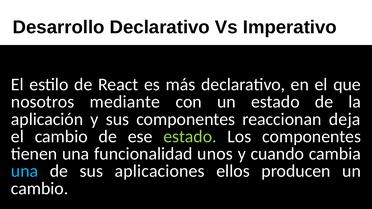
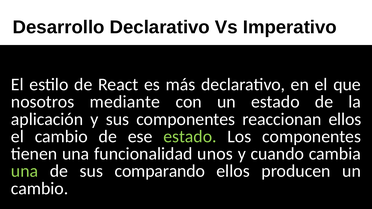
reaccionan deja: deja -> ellos
una at (25, 171) colour: light blue -> light green
aplicaciones: aplicaciones -> comparando
